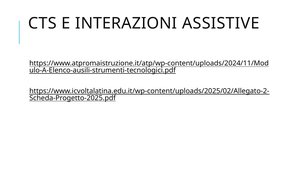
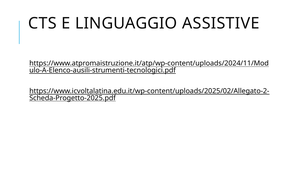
INTERAZIONI: INTERAZIONI -> LINGUAGGIO
